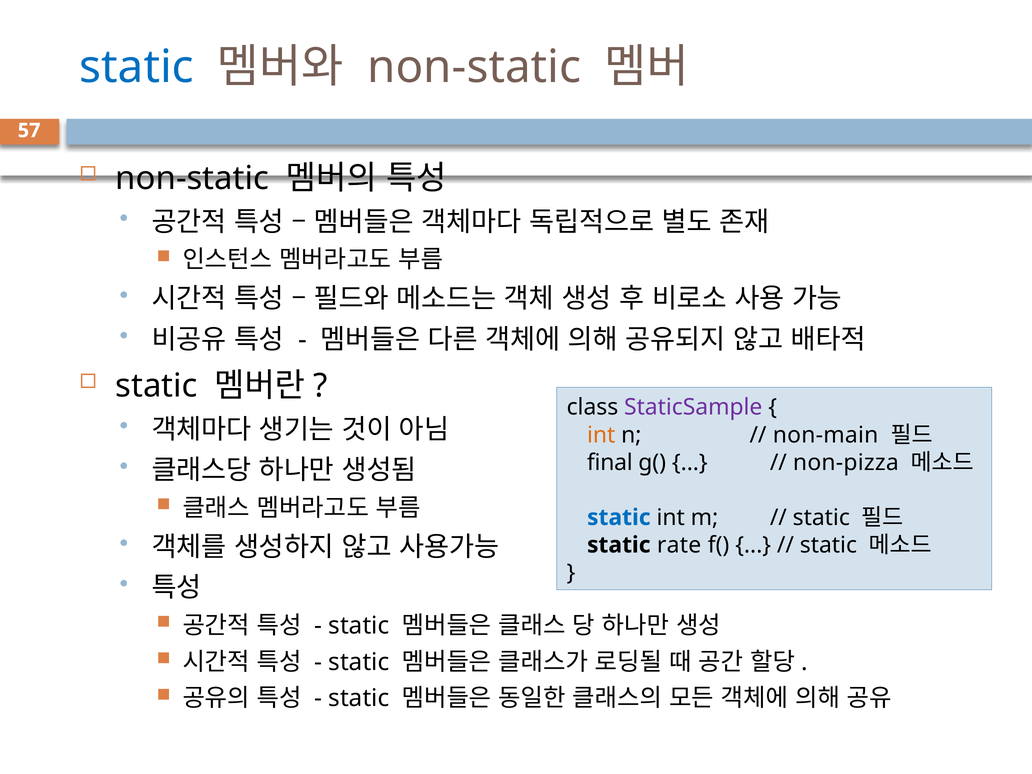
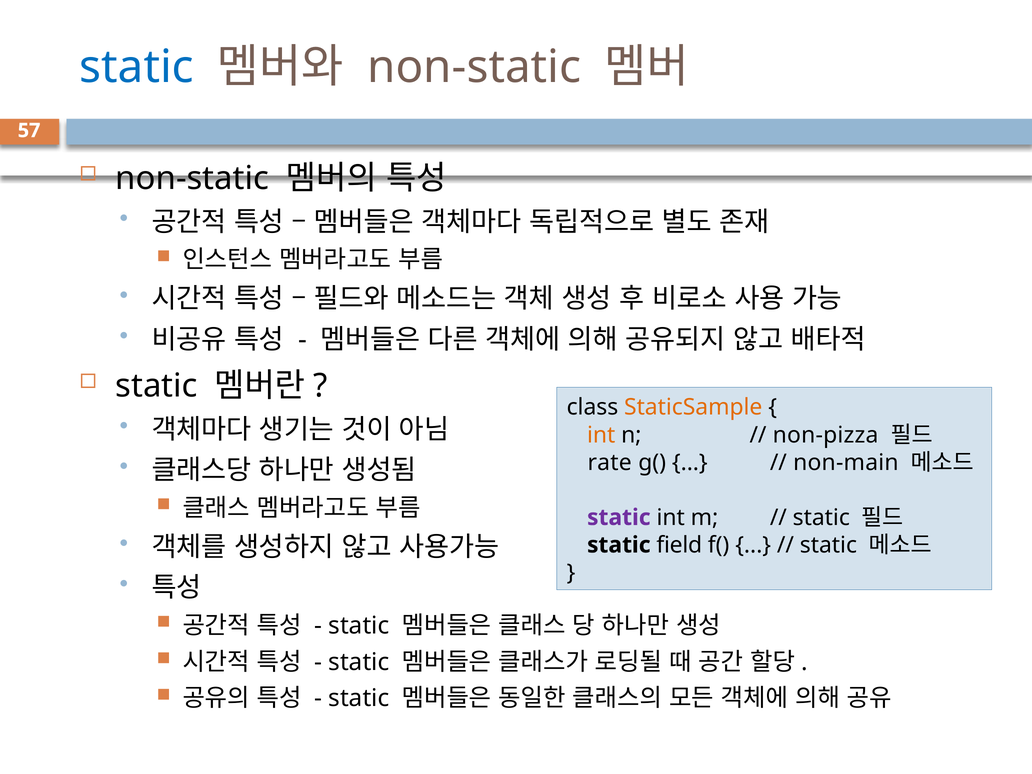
StaticSample colour: purple -> orange
non-main: non-main -> non-pizza
final: final -> rate
non-pizza: non-pizza -> non-main
static at (619, 517) colour: blue -> purple
rate: rate -> field
